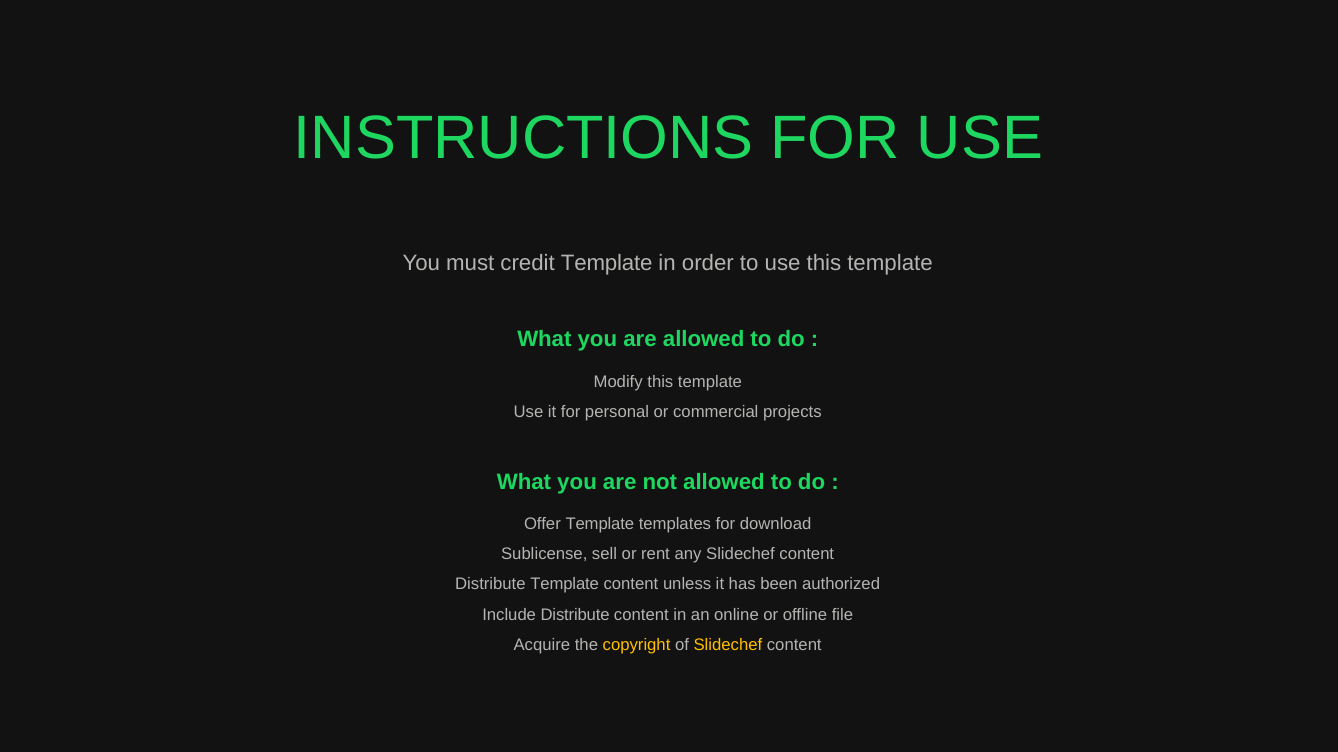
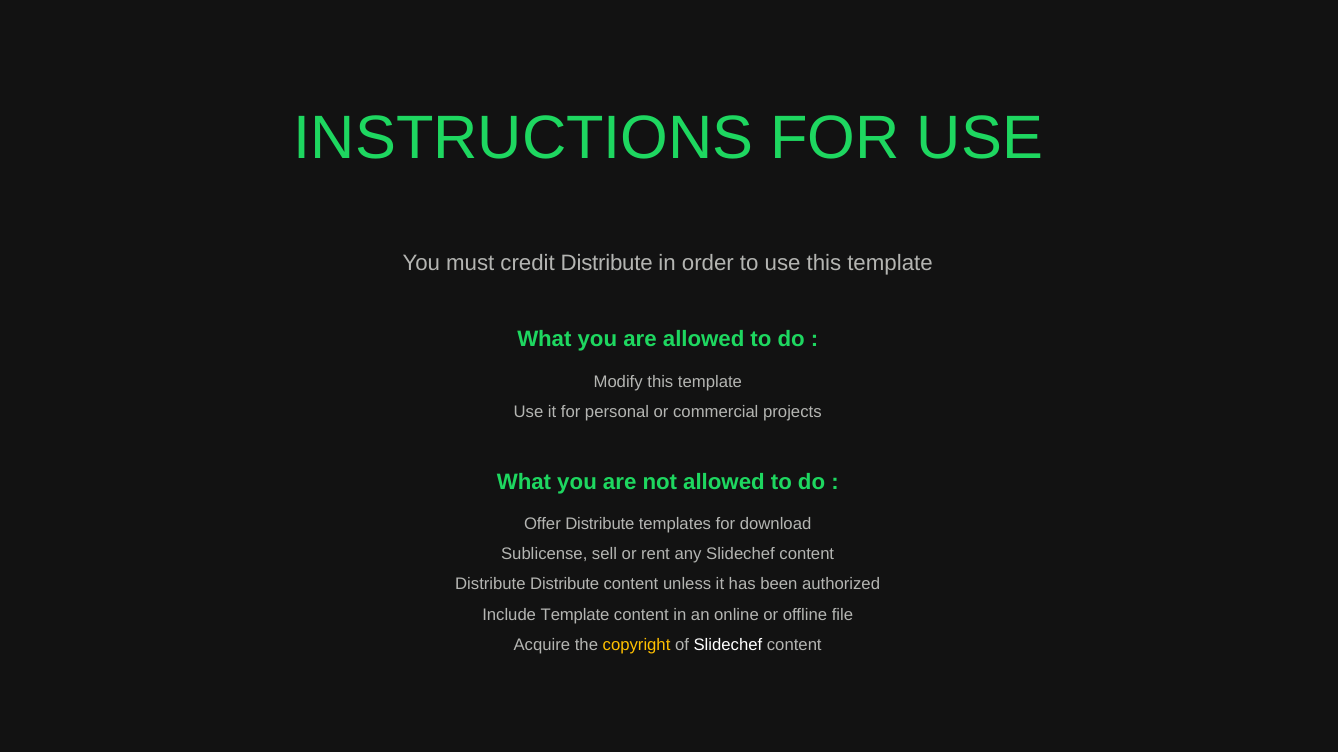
credit Template: Template -> Distribute
Offer Template: Template -> Distribute
Distribute Template: Template -> Distribute
Include Distribute: Distribute -> Template
Slidechef at (728, 645) colour: yellow -> white
